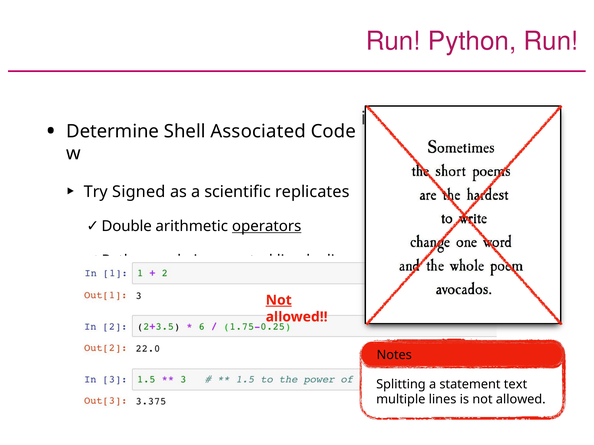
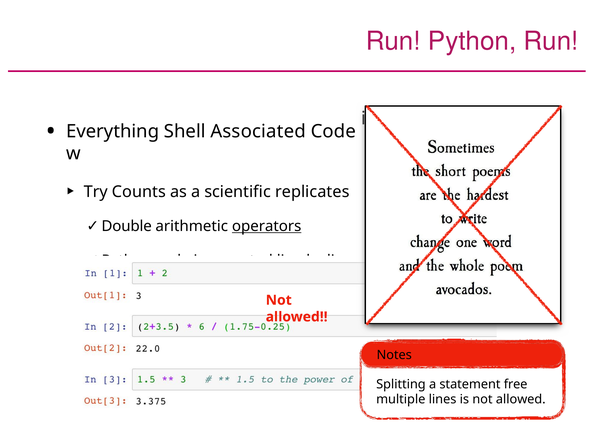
Determine: Determine -> Everything
Signed: Signed -> Counts
Not at (279, 300) underline: present -> none
statement text: text -> free
